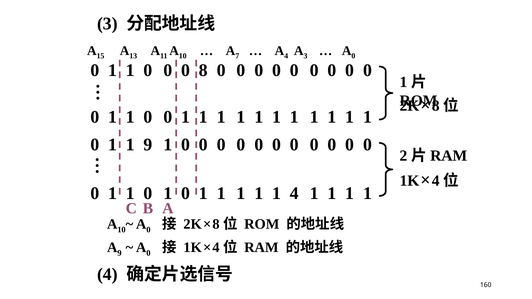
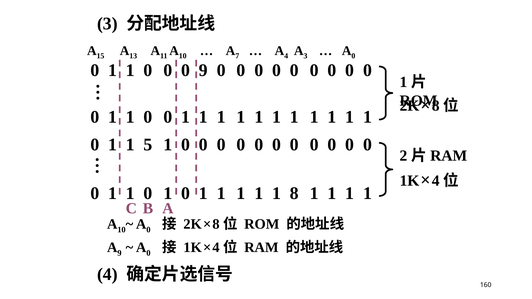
0 8: 8 -> 9
1 9: 9 -> 5
1 4: 4 -> 8
